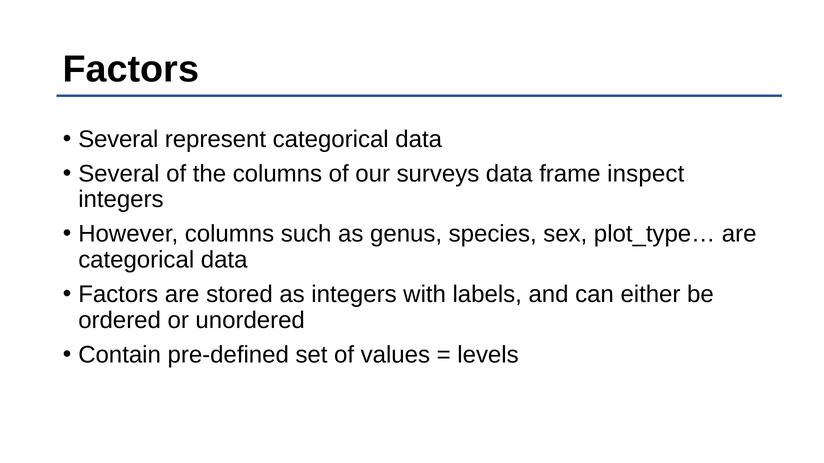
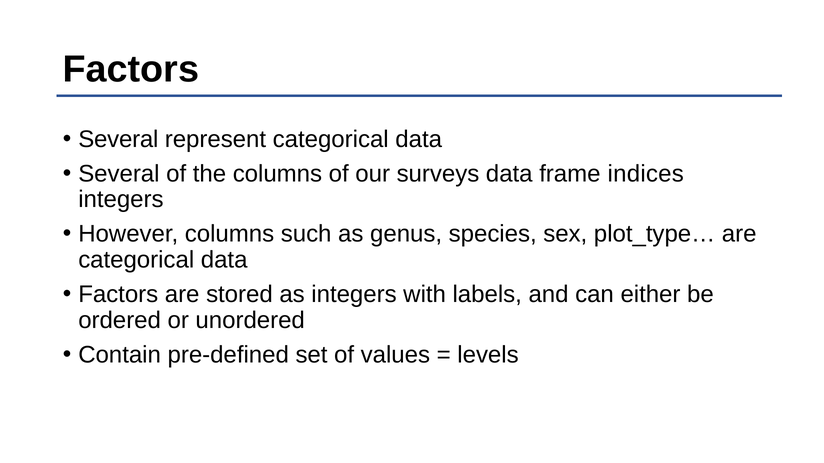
inspect: inspect -> indices
